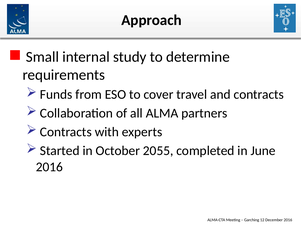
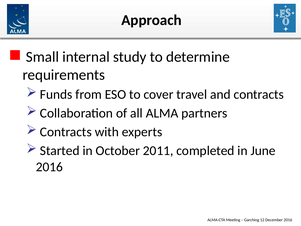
2055: 2055 -> 2011
